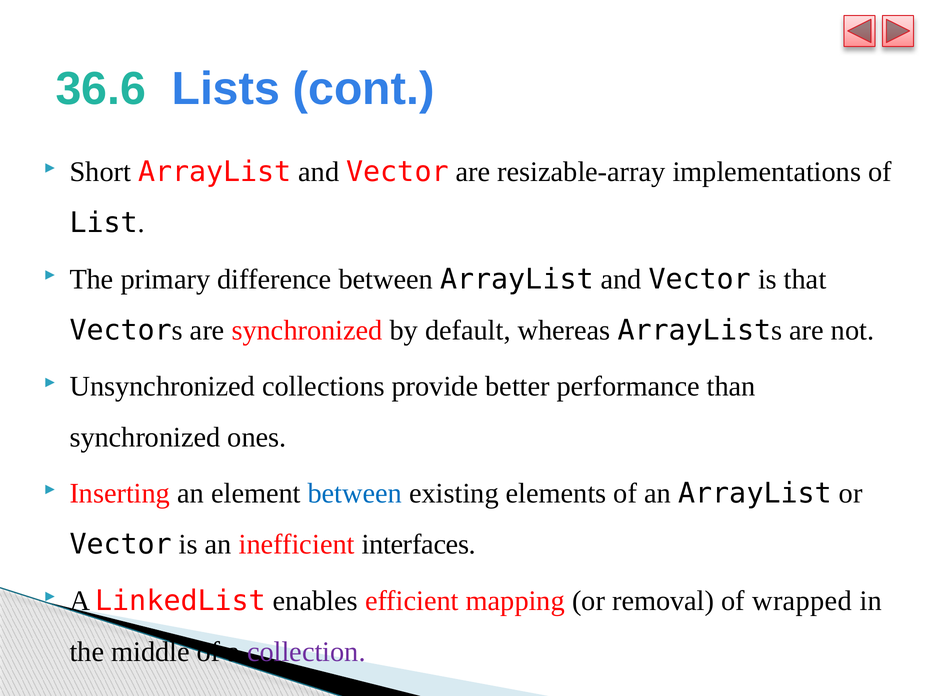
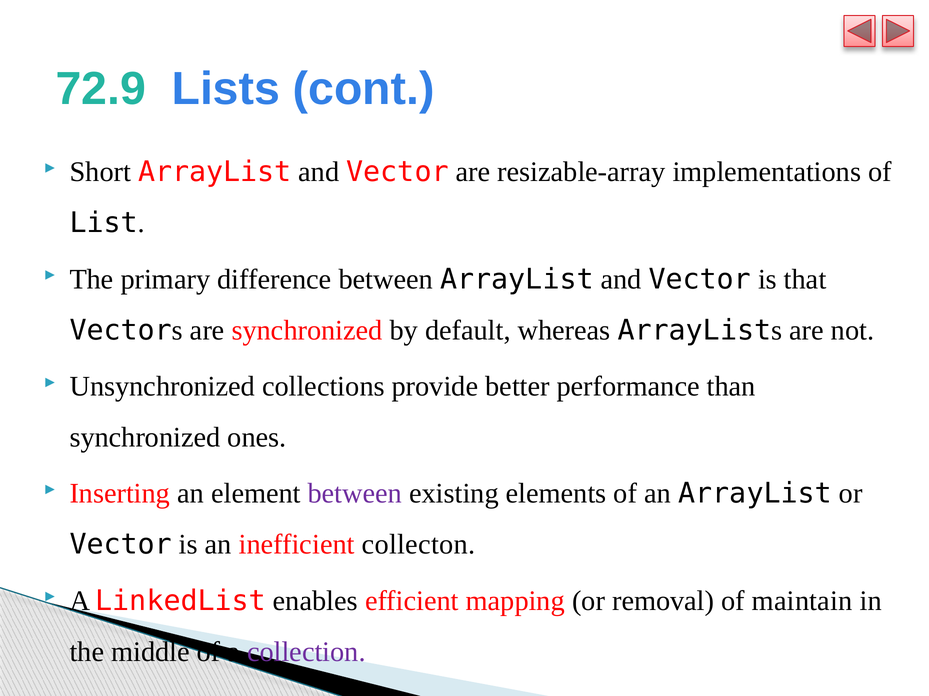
36.6: 36.6 -> 72.9
between at (355, 494) colour: blue -> purple
interfaces: interfaces -> collecton
wrapped: wrapped -> maintain
